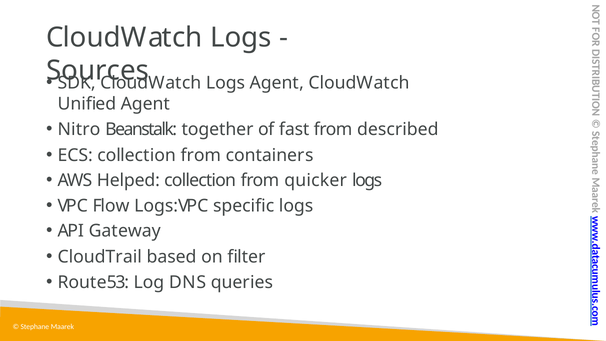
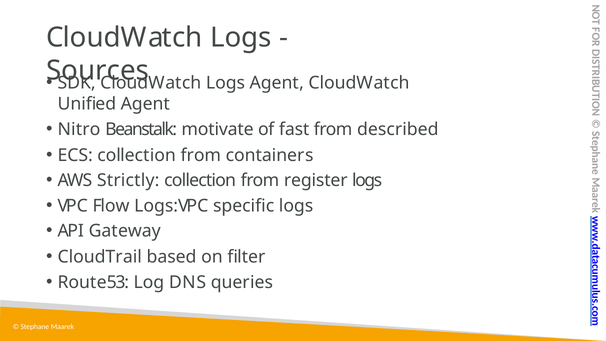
together: together -> motivate
Helped: Helped -> Strictly
quicker: quicker -> register
